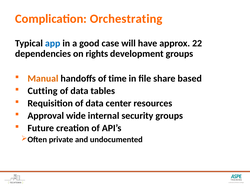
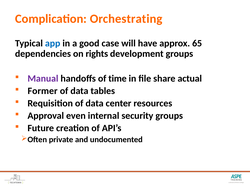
22: 22 -> 65
Manual colour: orange -> purple
based: based -> actual
Cutting: Cutting -> Former
wide: wide -> even
